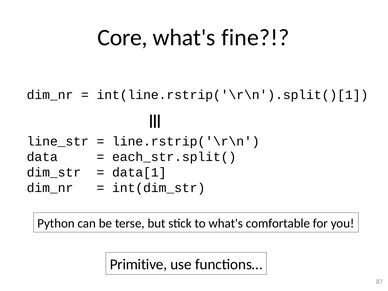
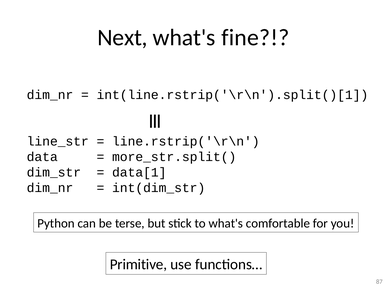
Core: Core -> Next
each_str.split(: each_str.split( -> more_str.split(
